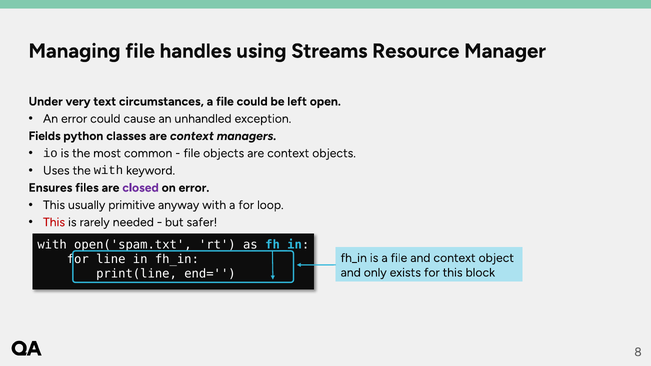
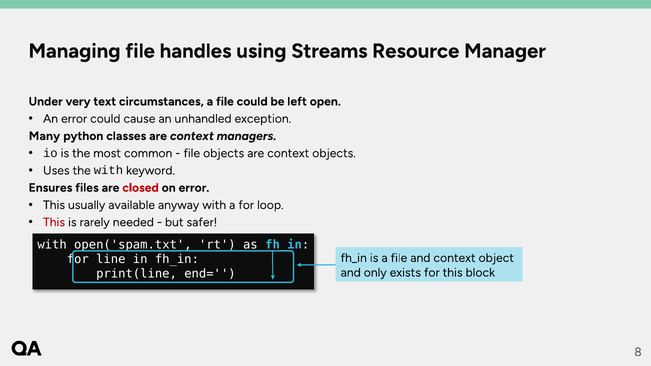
Fields: Fields -> Many
closed colour: purple -> red
primitive: primitive -> available
